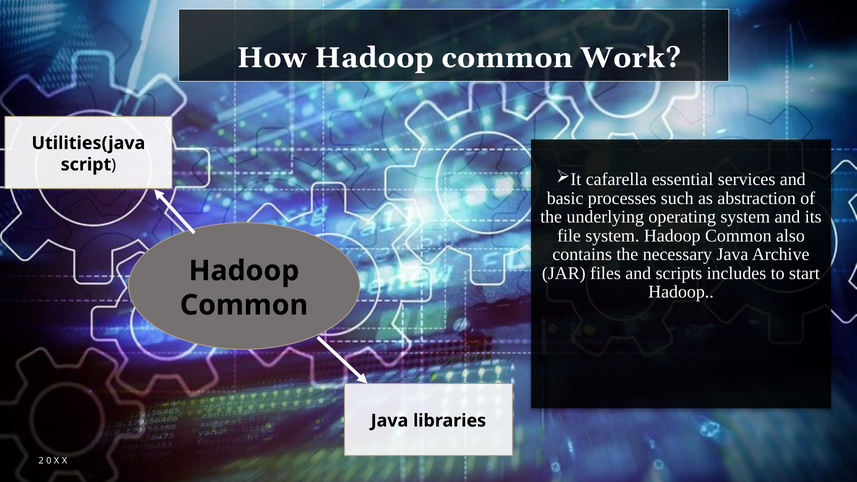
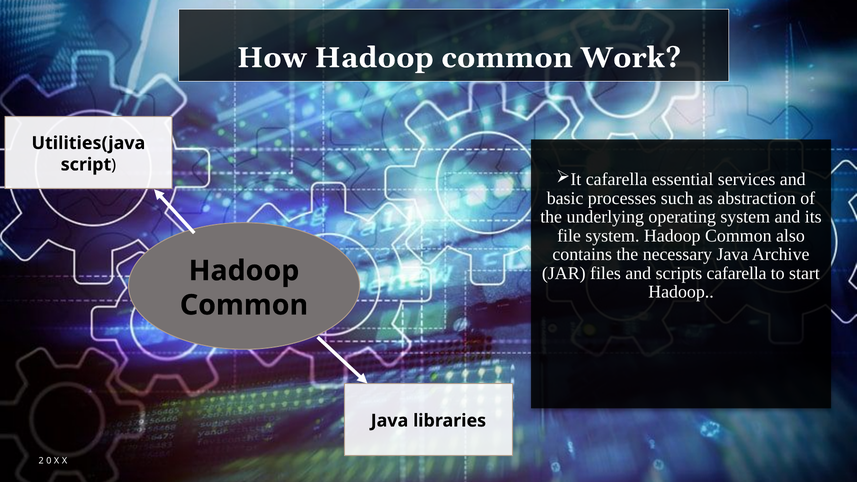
scripts includes: includes -> cafarella
